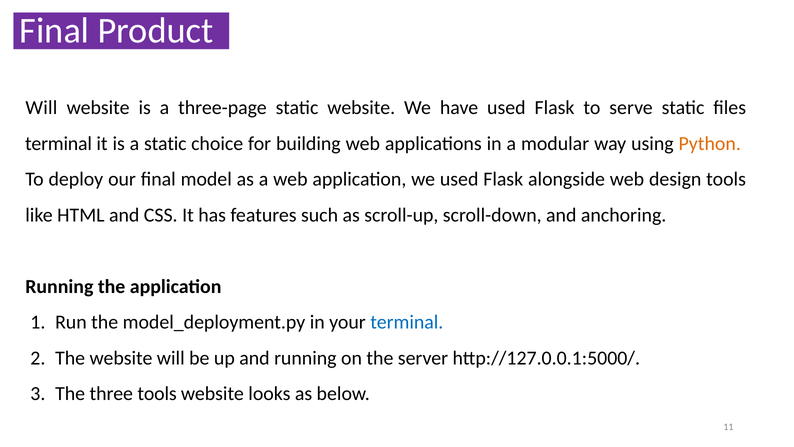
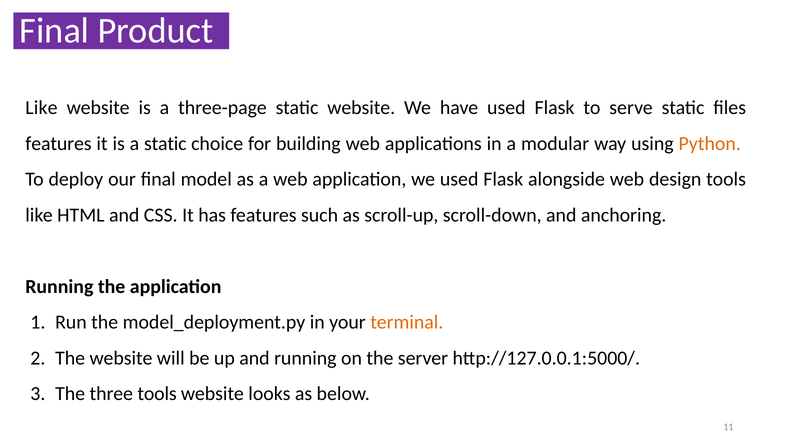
Will at (41, 108): Will -> Like
terminal at (58, 143): terminal -> features
terminal at (407, 322) colour: blue -> orange
